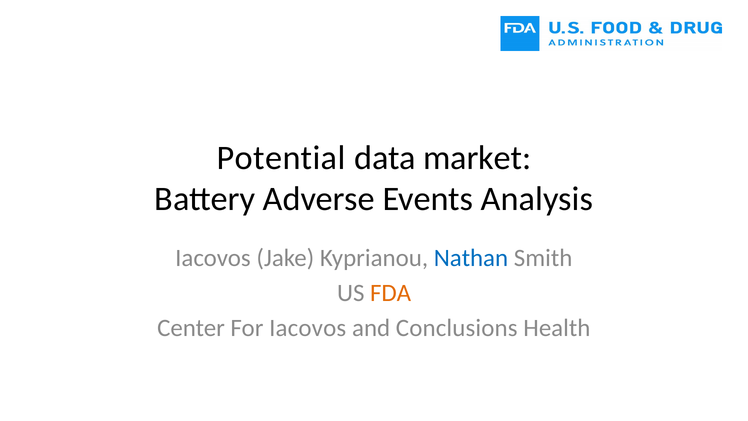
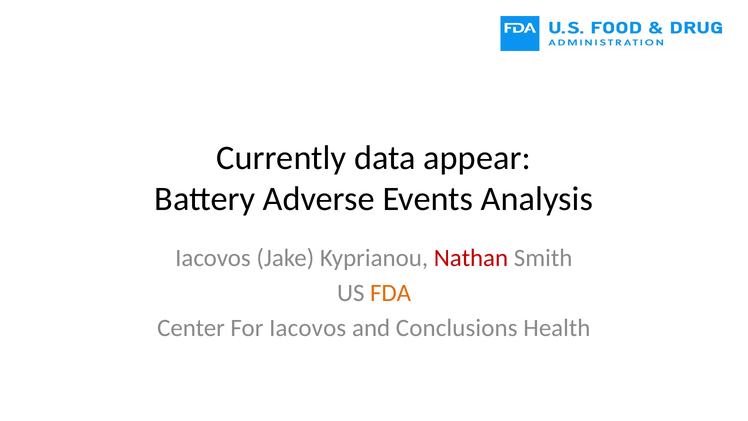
Potential: Potential -> Currently
market: market -> appear
Nathan colour: blue -> red
